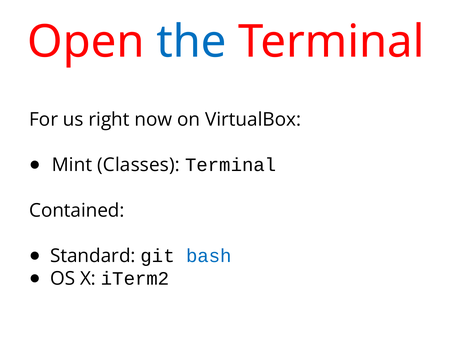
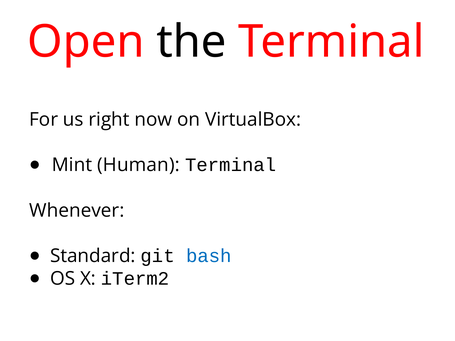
the colour: blue -> black
Classes: Classes -> Human
Contained: Contained -> Whenever
